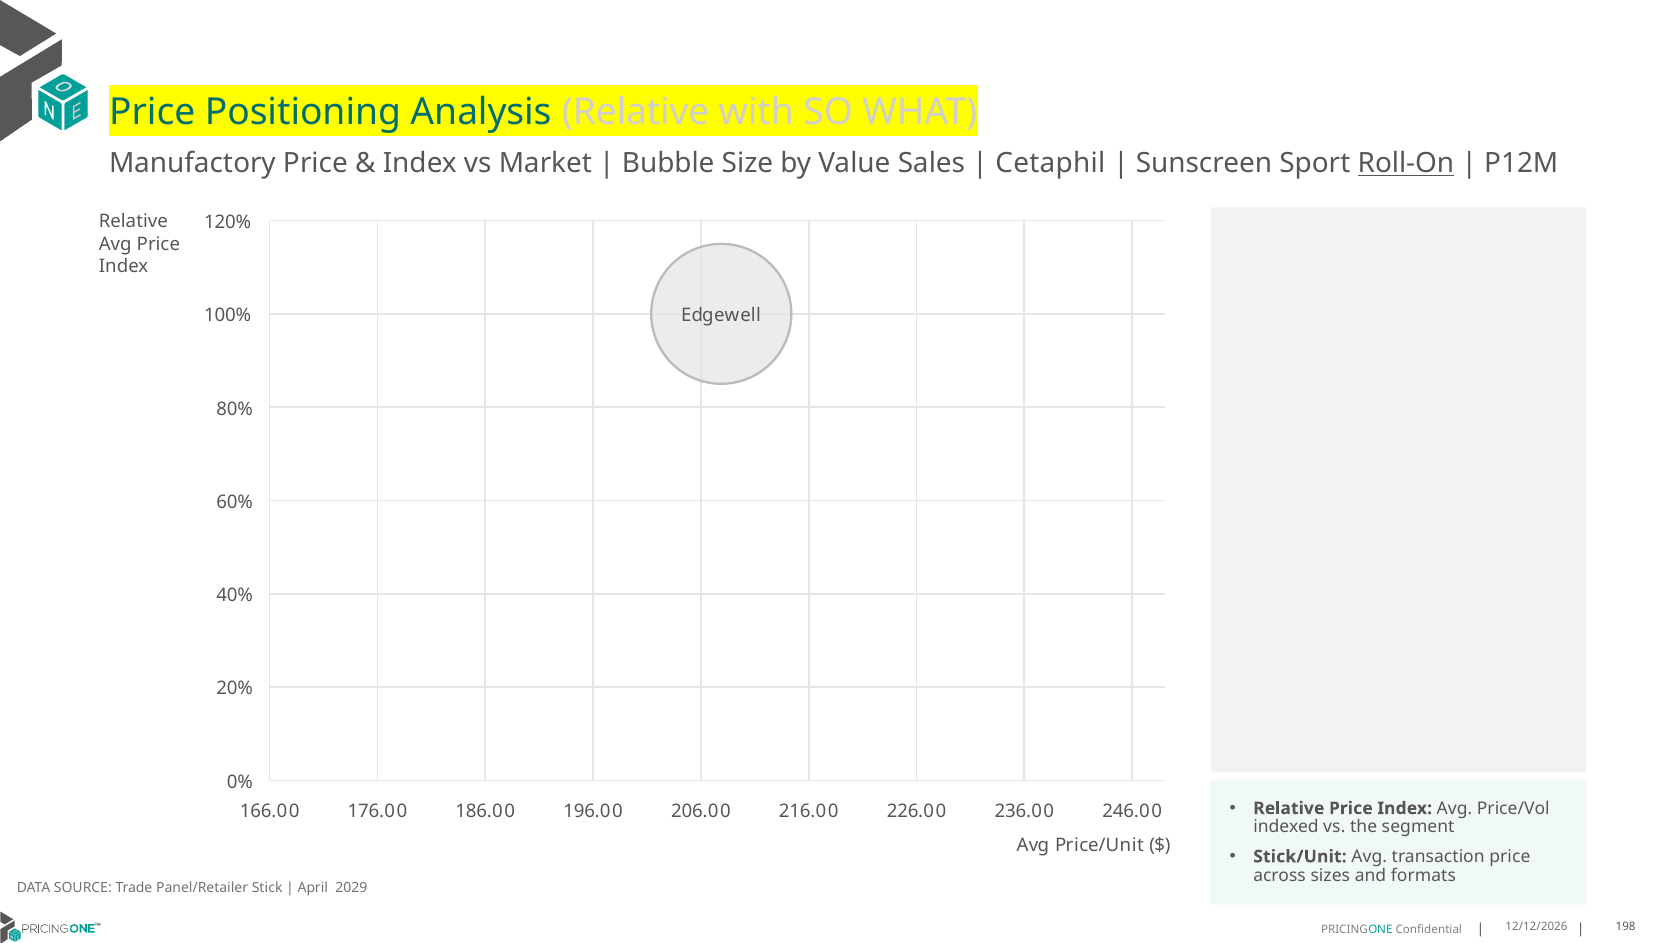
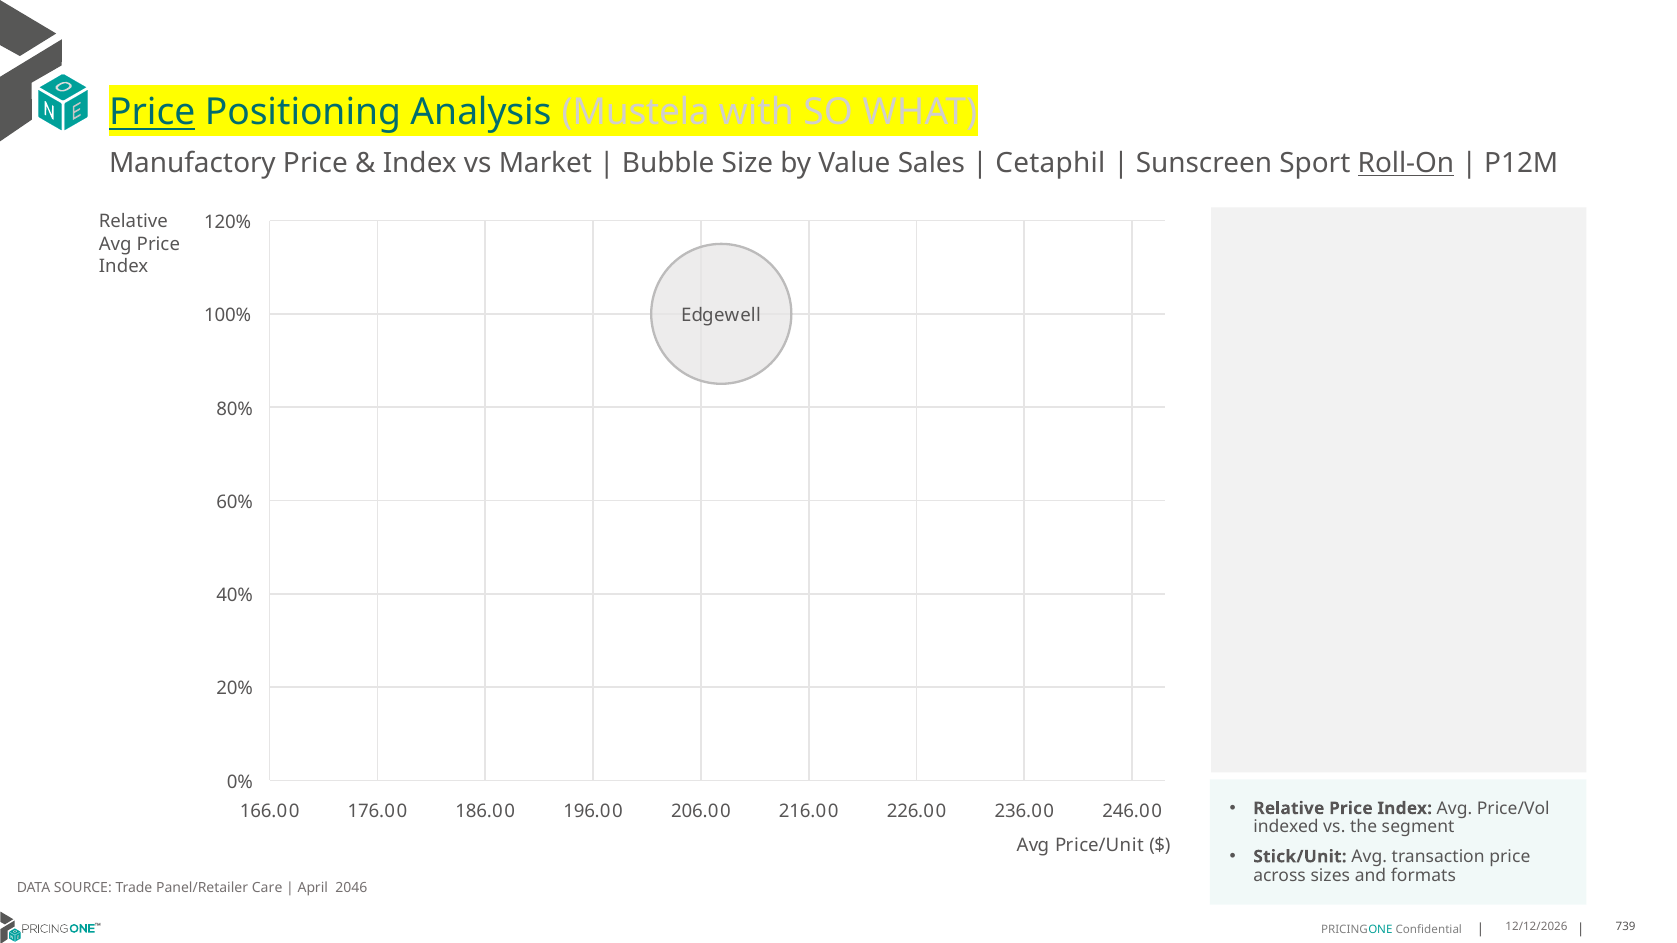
Price at (152, 113) underline: none -> present
Analysis Relative: Relative -> Mustela
Stick: Stick -> Care
2029: 2029 -> 2046
198: 198 -> 739
